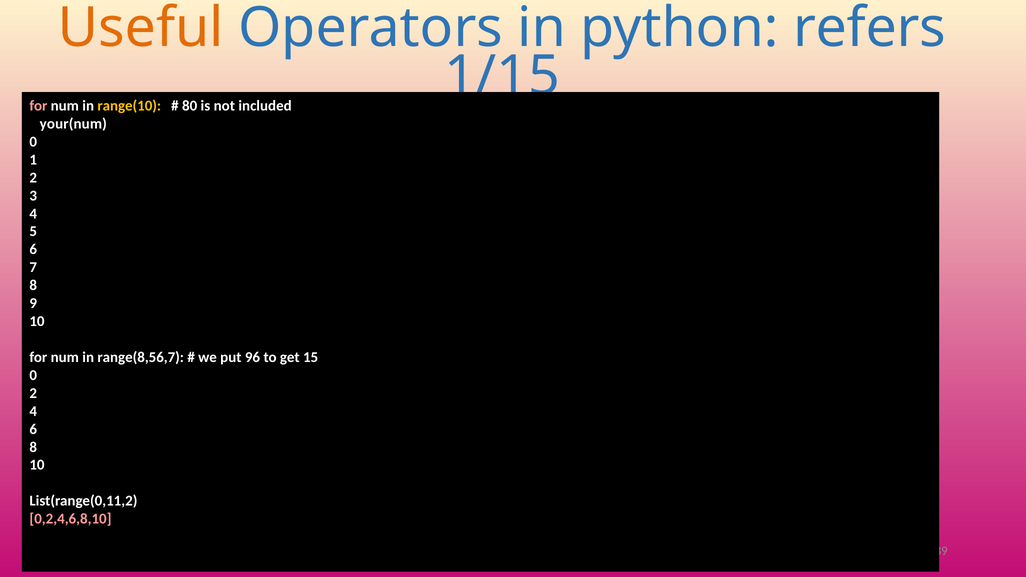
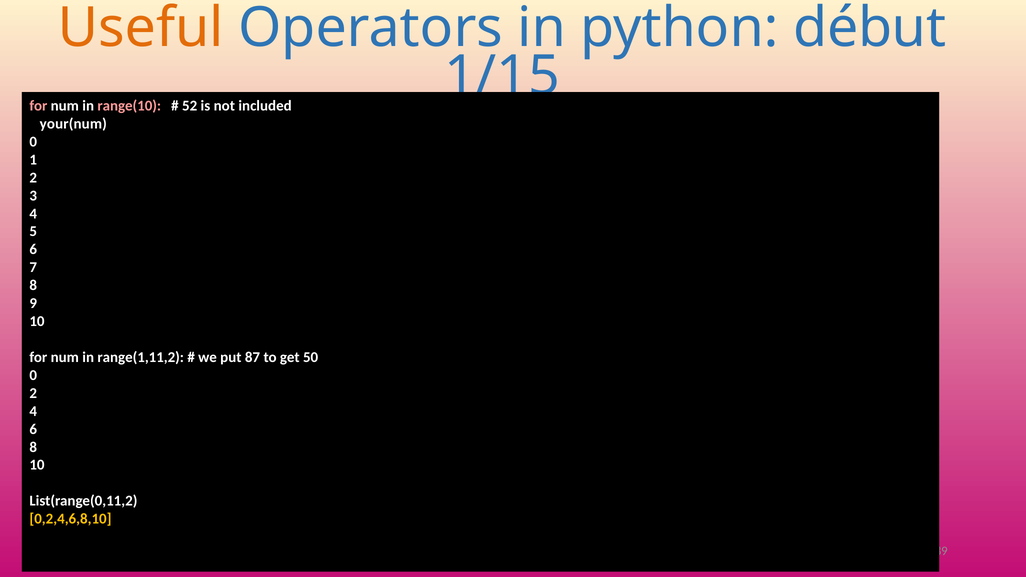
refers: refers -> début
range(10 colour: yellow -> pink
80: 80 -> 52
range(8,56,7: range(8,56,7 -> range(1,11,2
96: 96 -> 87
15: 15 -> 50
0,2,4,6,8,10 colour: pink -> yellow
